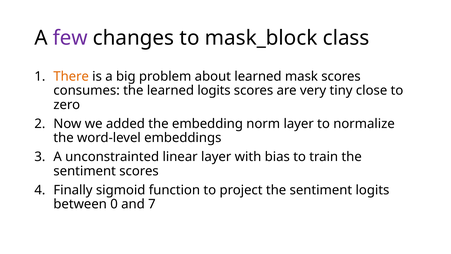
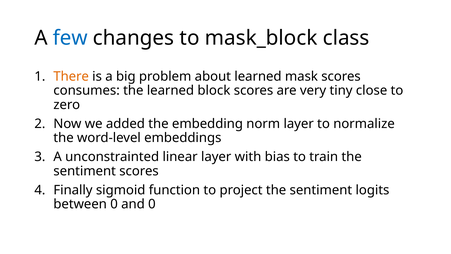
few colour: purple -> blue
learned logits: logits -> block
and 7: 7 -> 0
